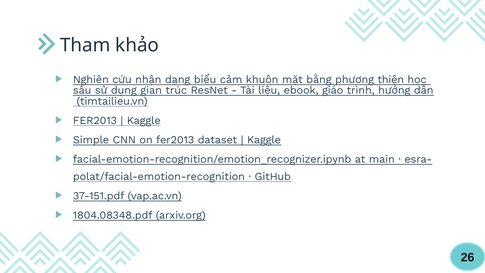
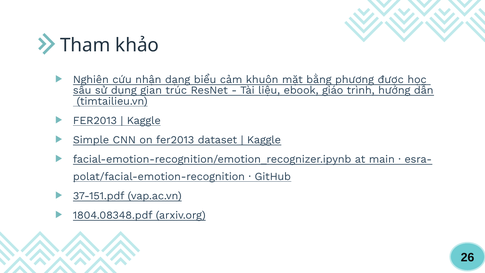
thiện: thiện -> được
